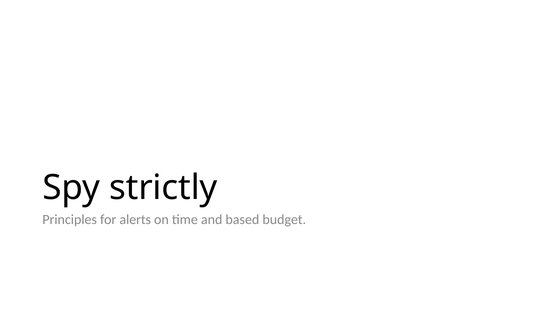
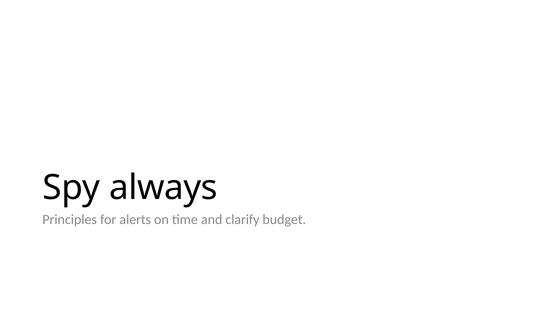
strictly: strictly -> always
based: based -> clarify
